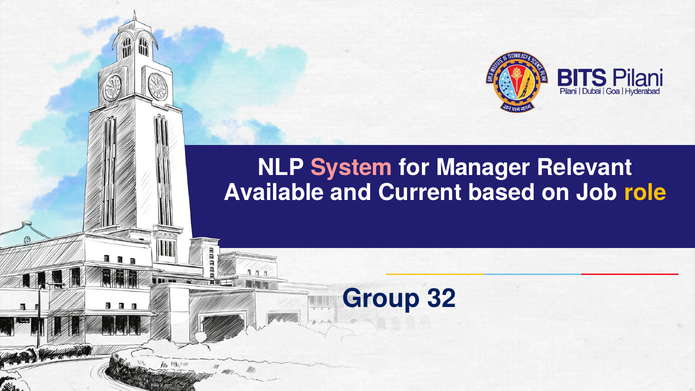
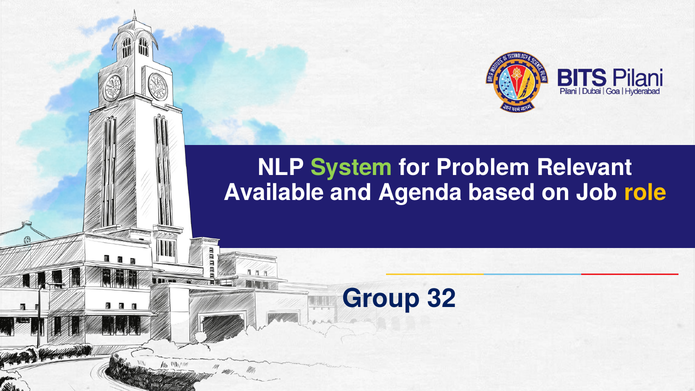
System colour: pink -> light green
Manager: Manager -> Problem
Current: Current -> Agenda
